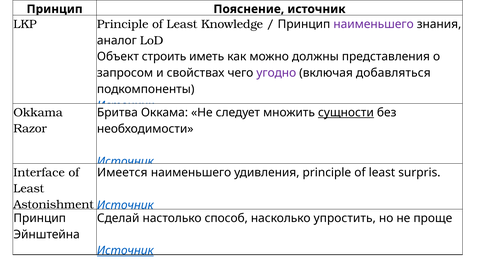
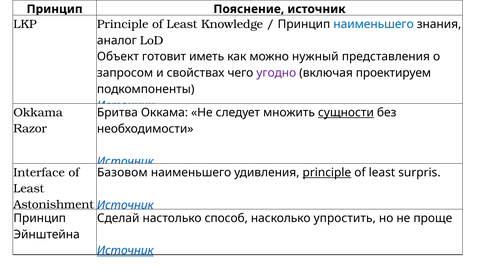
наименьшего at (374, 24) colour: purple -> blue
строить: строить -> готовит
должны: должны -> нужный
добавляться: добавляться -> проектируем
Имеется: Имеется -> Базовом
principle at (327, 173) underline: none -> present
